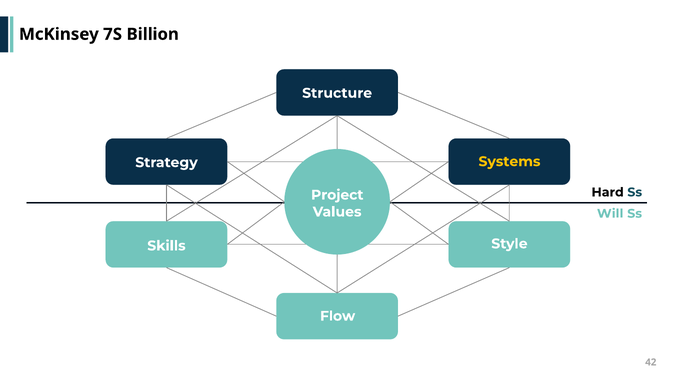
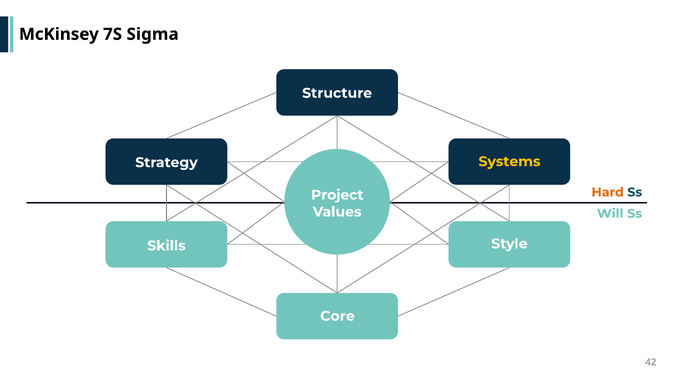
Billion: Billion -> Sigma
Hard colour: black -> orange
Flow: Flow -> Core
